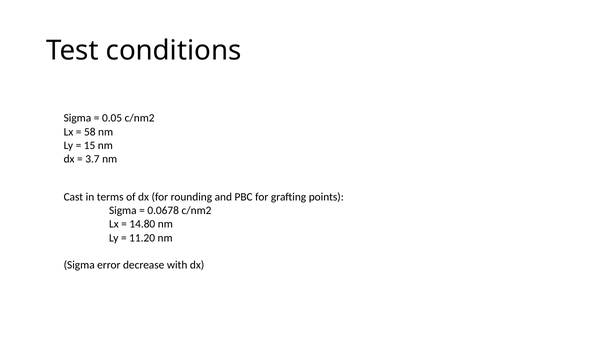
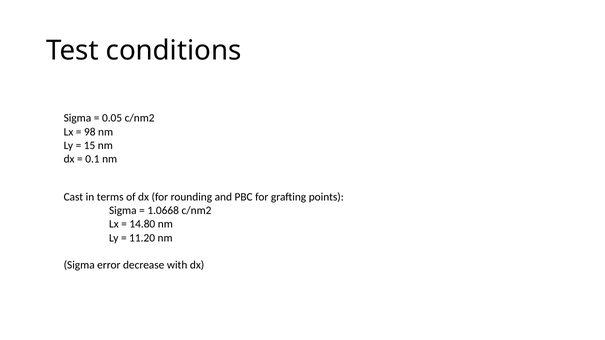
58: 58 -> 98
3.7: 3.7 -> 0.1
0.0678: 0.0678 -> 1.0668
